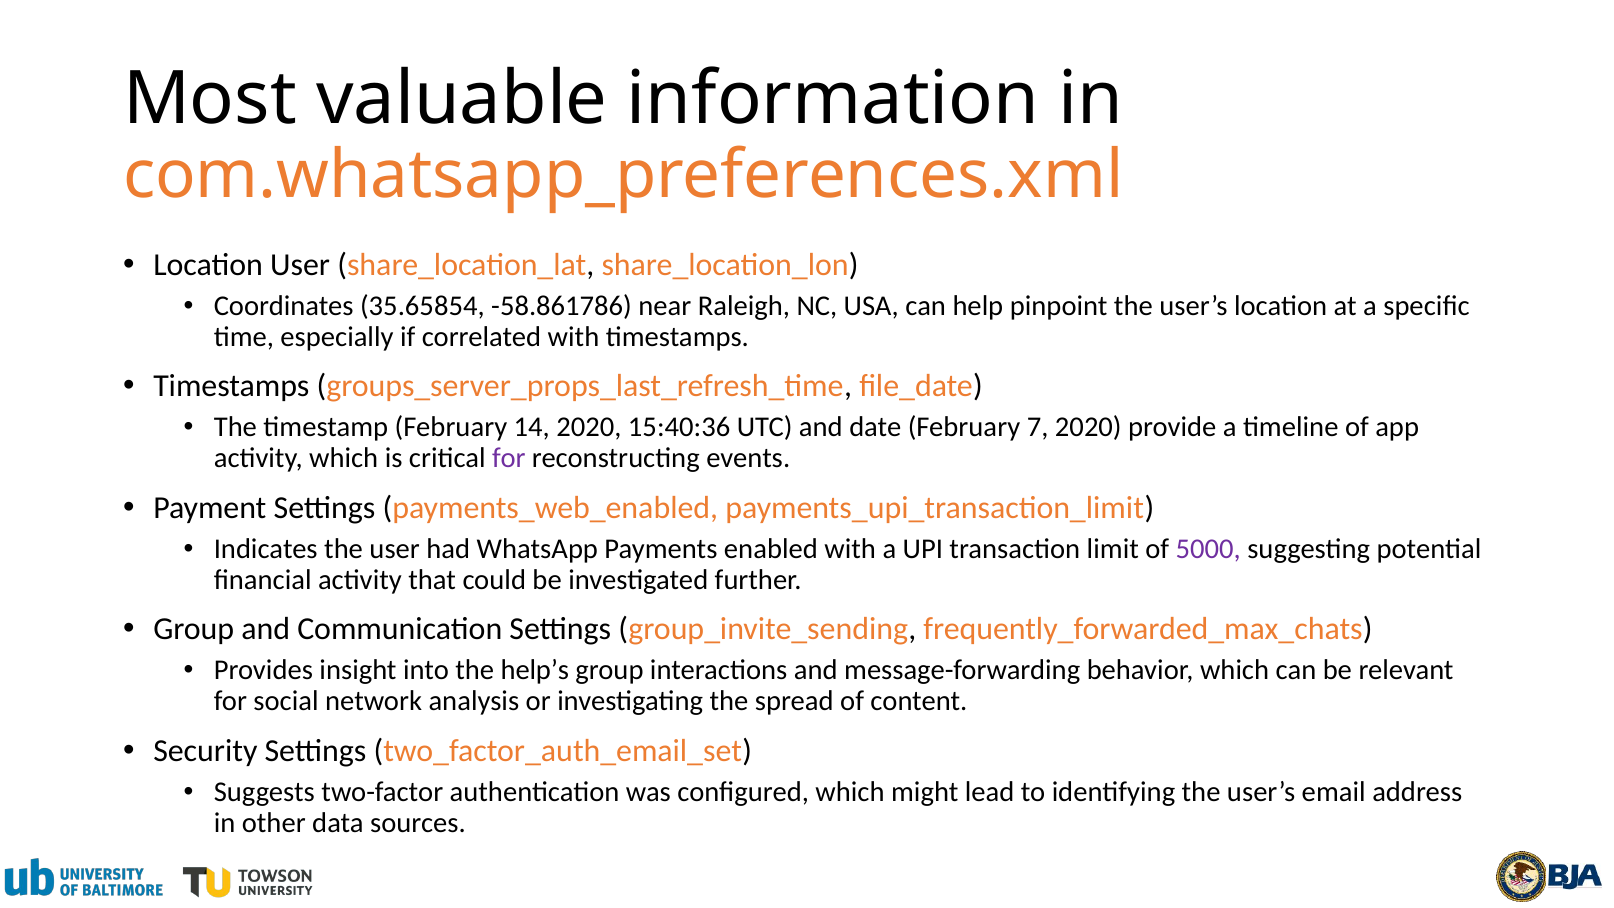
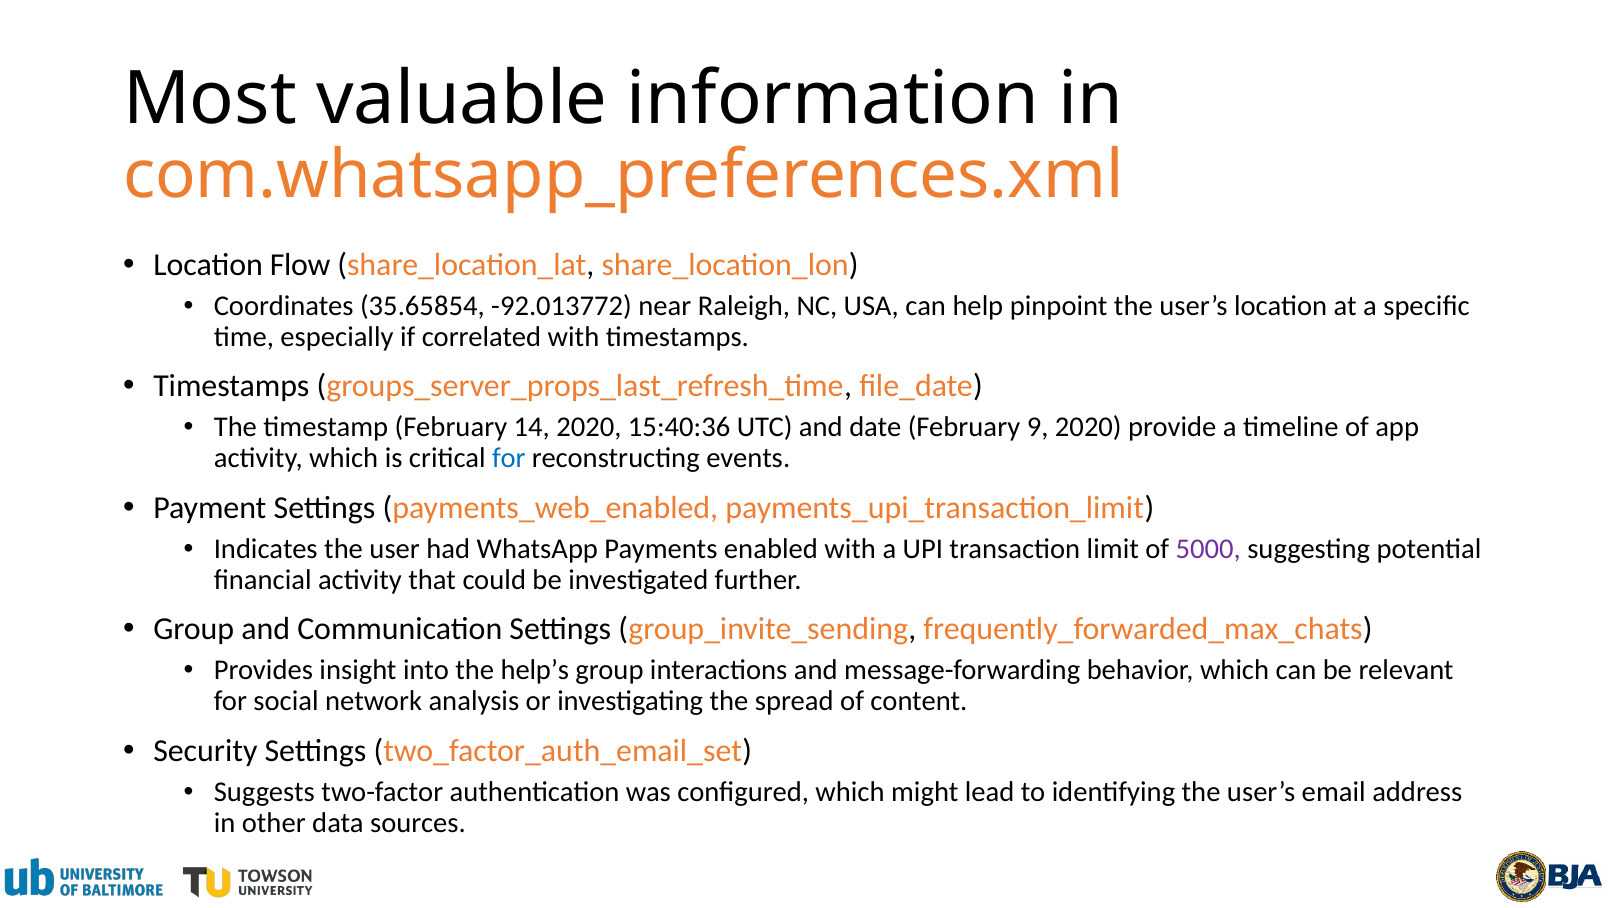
Location User: User -> Flow
-58.861786: -58.861786 -> -92.013772
7: 7 -> 9
for at (509, 458) colour: purple -> blue
